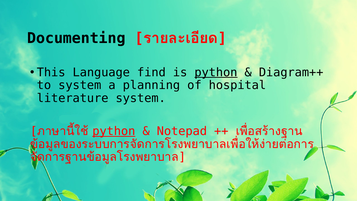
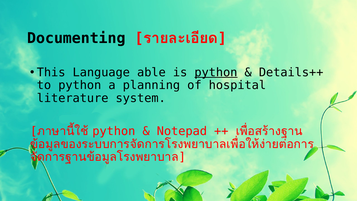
find: find -> able
Diagram++: Diagram++ -> Details++
to system: system -> python
python at (114, 131) underline: present -> none
